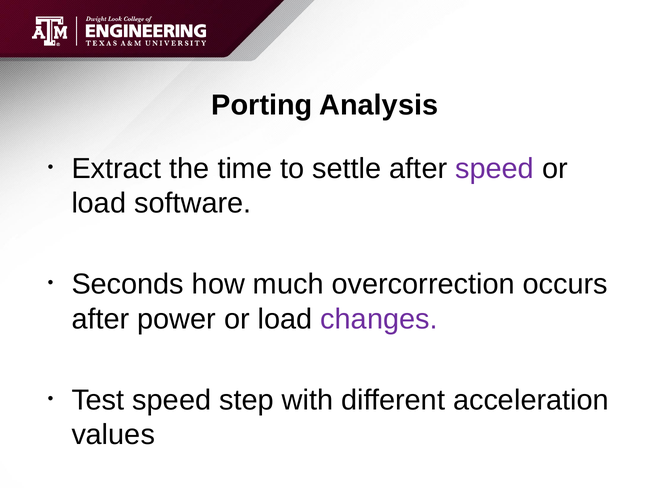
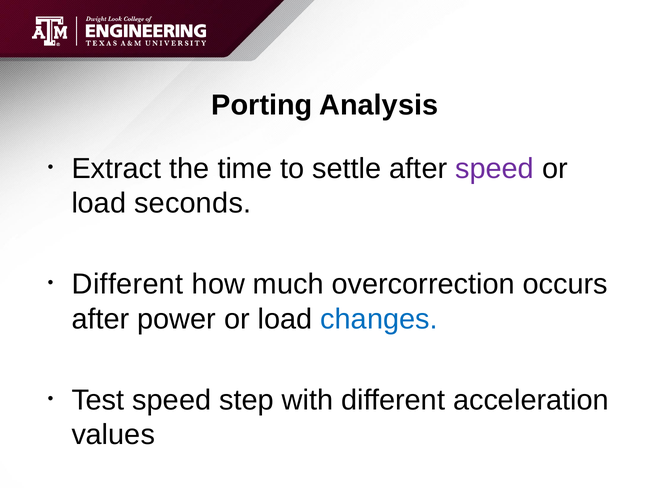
software: software -> seconds
Seconds at (128, 284): Seconds -> Different
changes colour: purple -> blue
